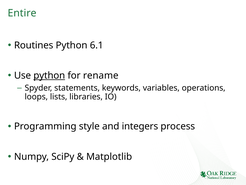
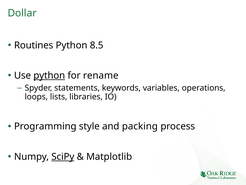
Entire: Entire -> Dollar
6.1: 6.1 -> 8.5
integers: integers -> packing
SciPy underline: none -> present
